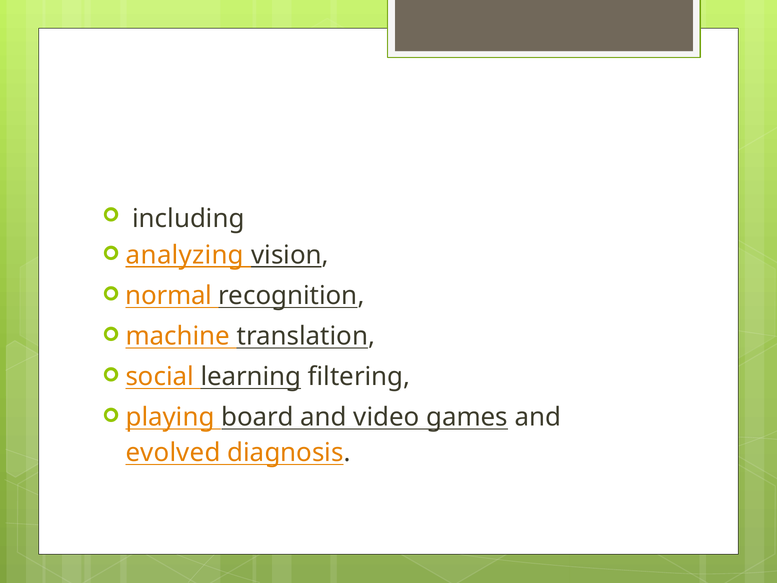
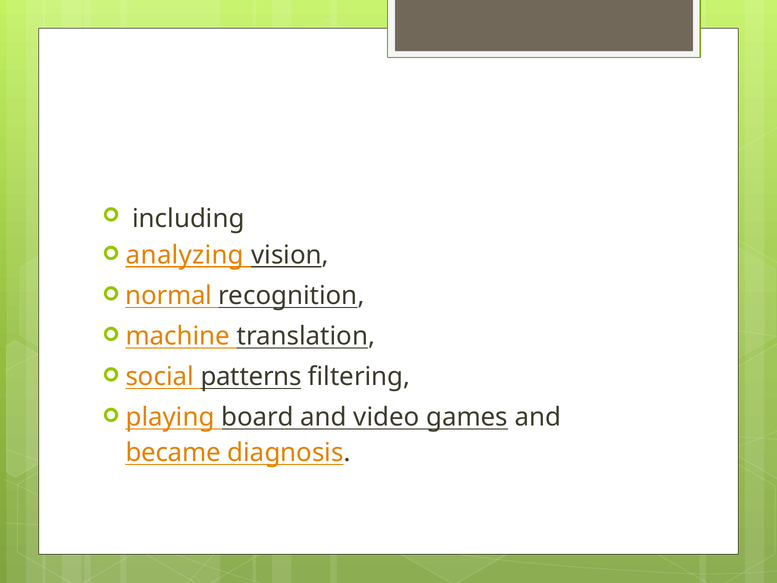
learning: learning -> patterns
evolved: evolved -> became
